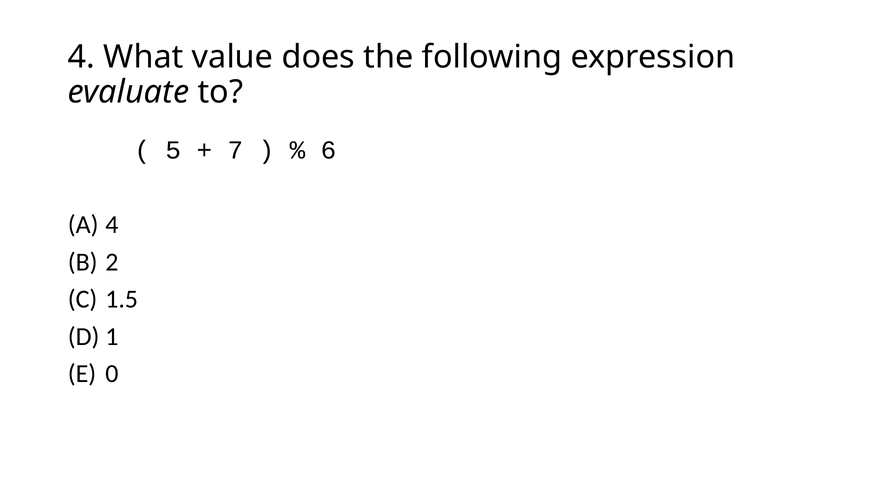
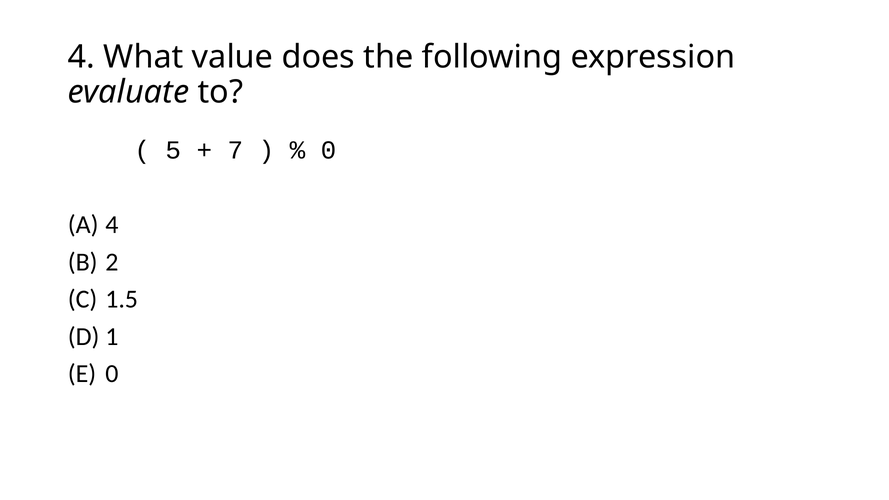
6 at (329, 150): 6 -> 0
